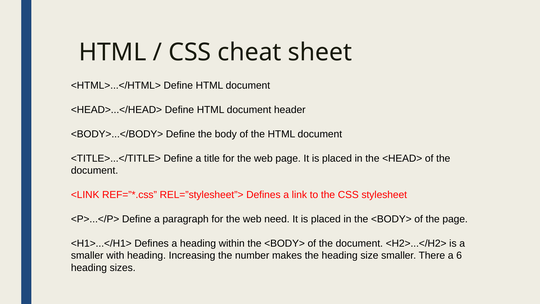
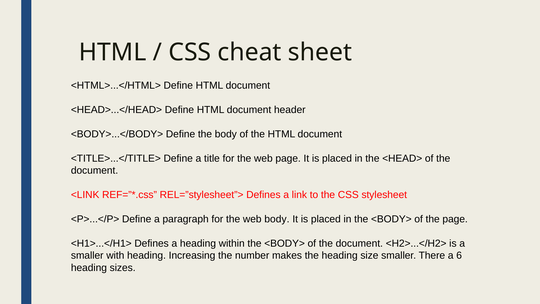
web need: need -> body
